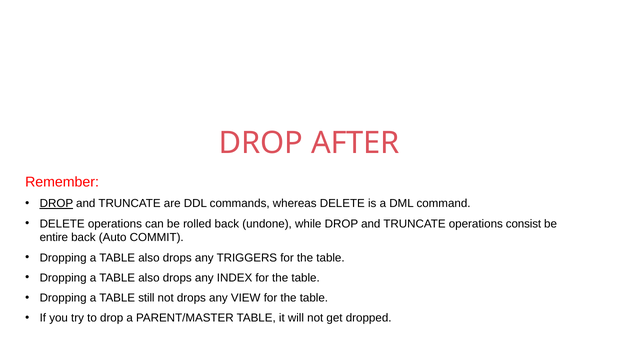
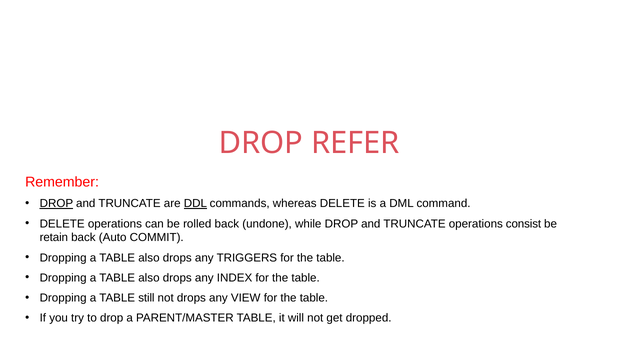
AFTER: AFTER -> REFER
DDL underline: none -> present
entire: entire -> retain
